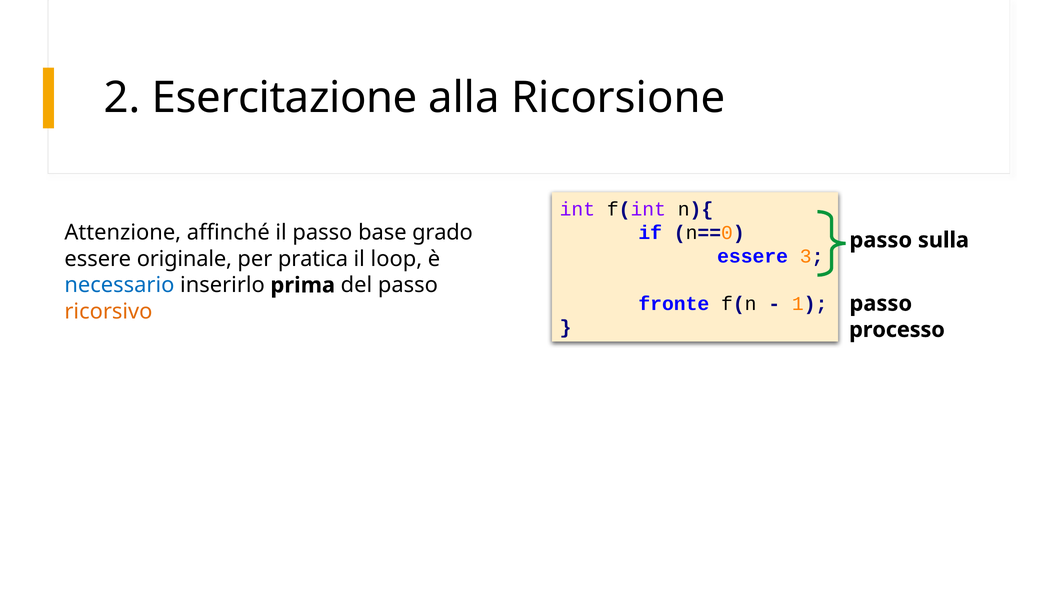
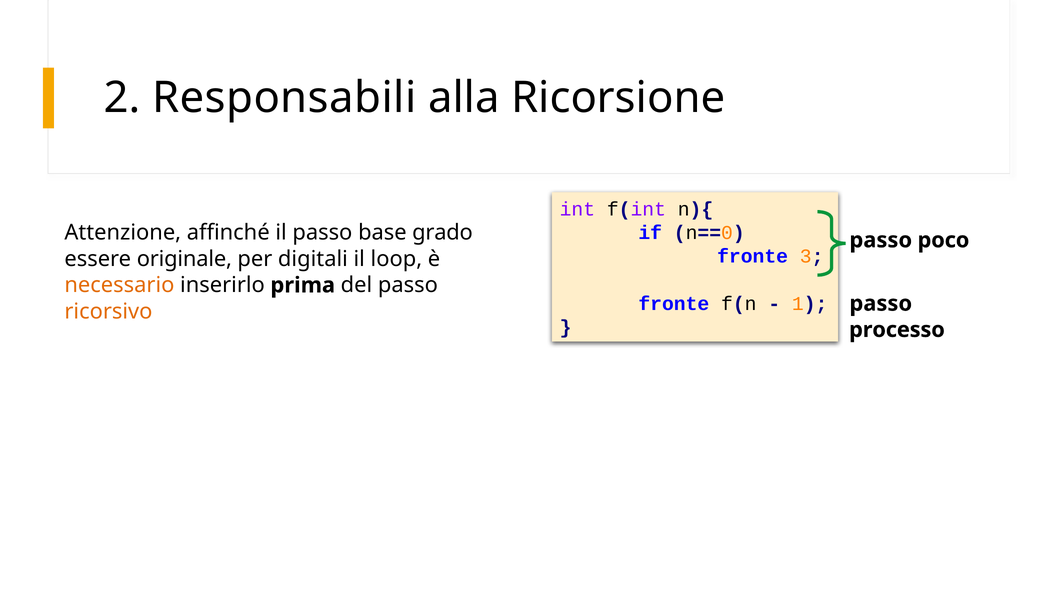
Esercitazione: Esercitazione -> Responsabili
sulla: sulla -> poco
essere at (753, 257): essere -> fronte
pratica: pratica -> digitali
necessario colour: blue -> orange
